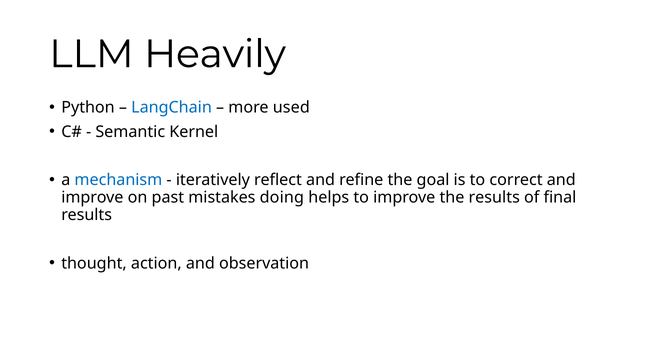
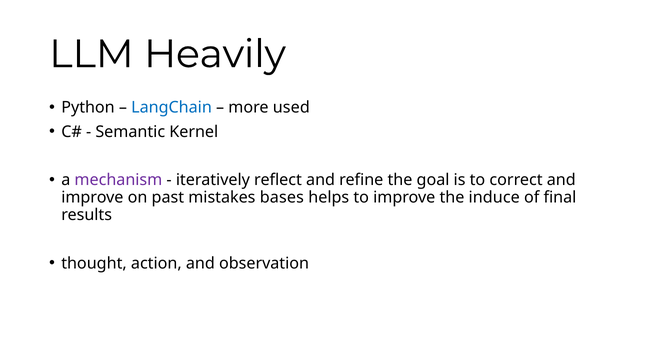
mechanism colour: blue -> purple
doing: doing -> bases
the results: results -> induce
